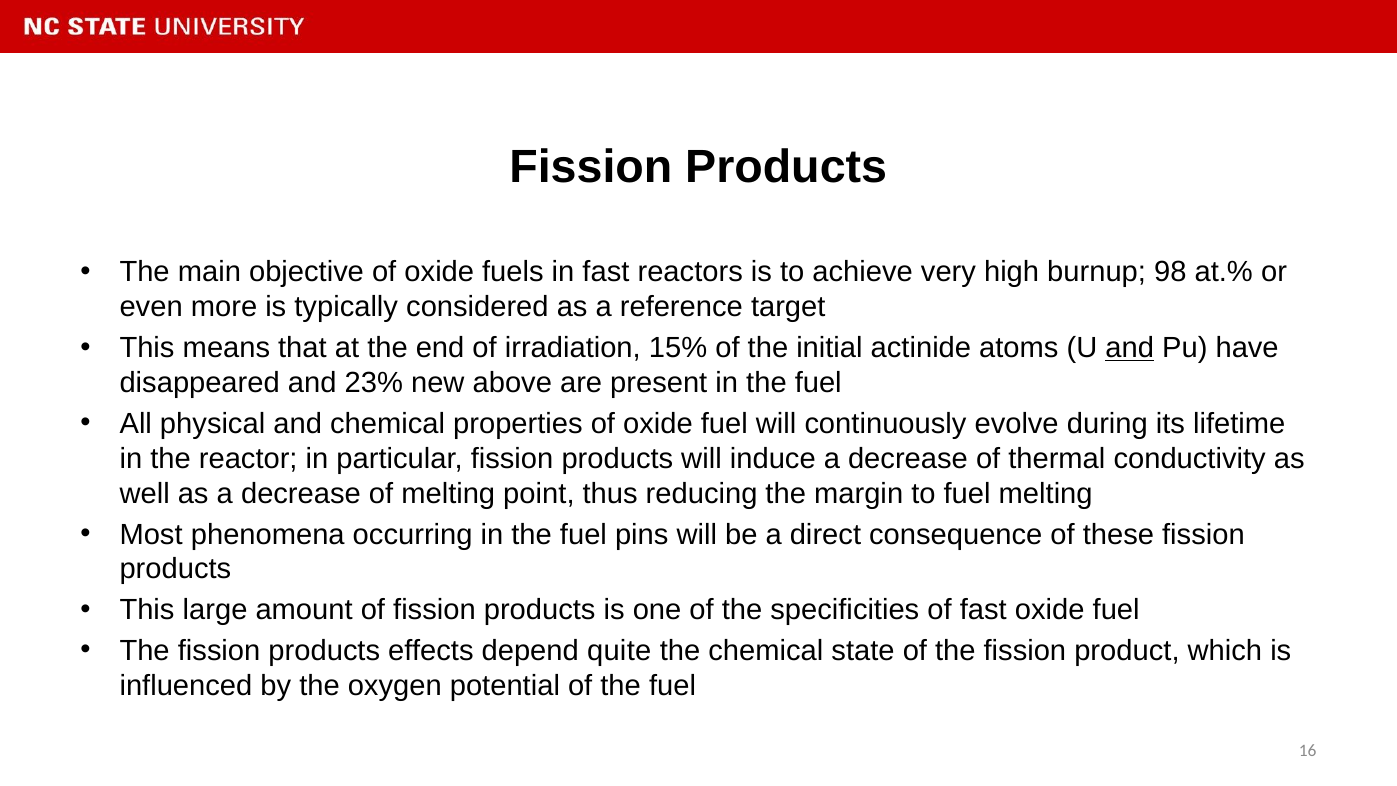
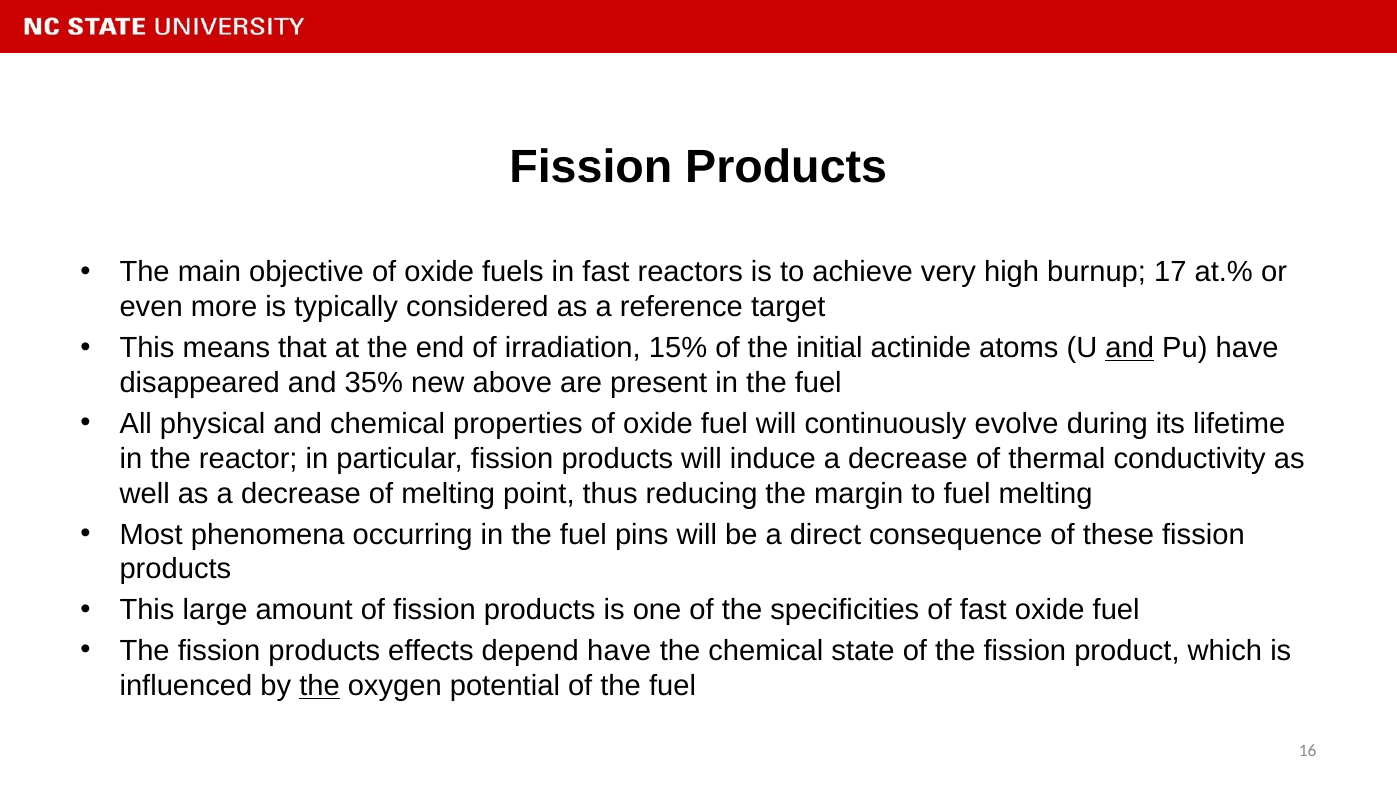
98: 98 -> 17
23%: 23% -> 35%
depend quite: quite -> have
the at (319, 686) underline: none -> present
